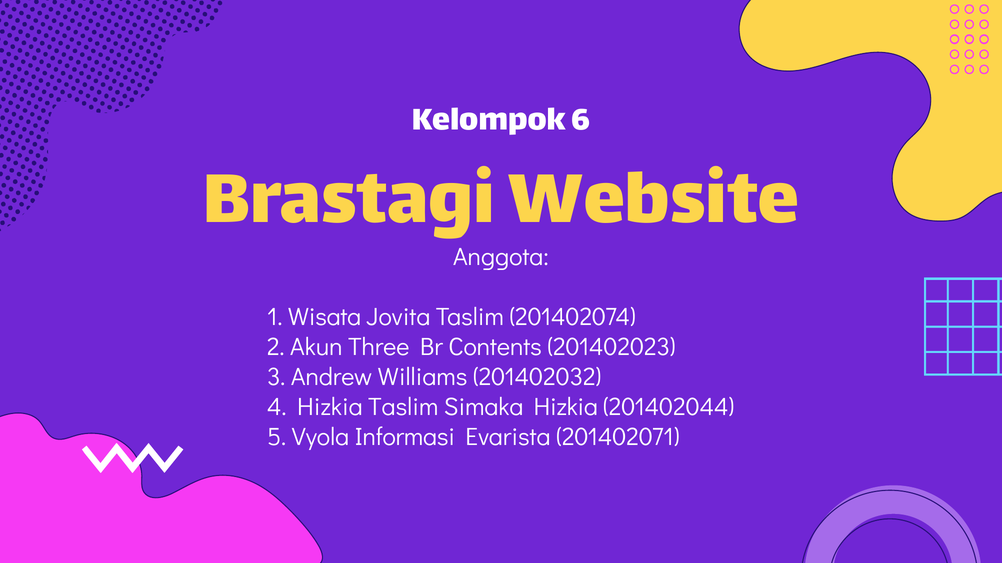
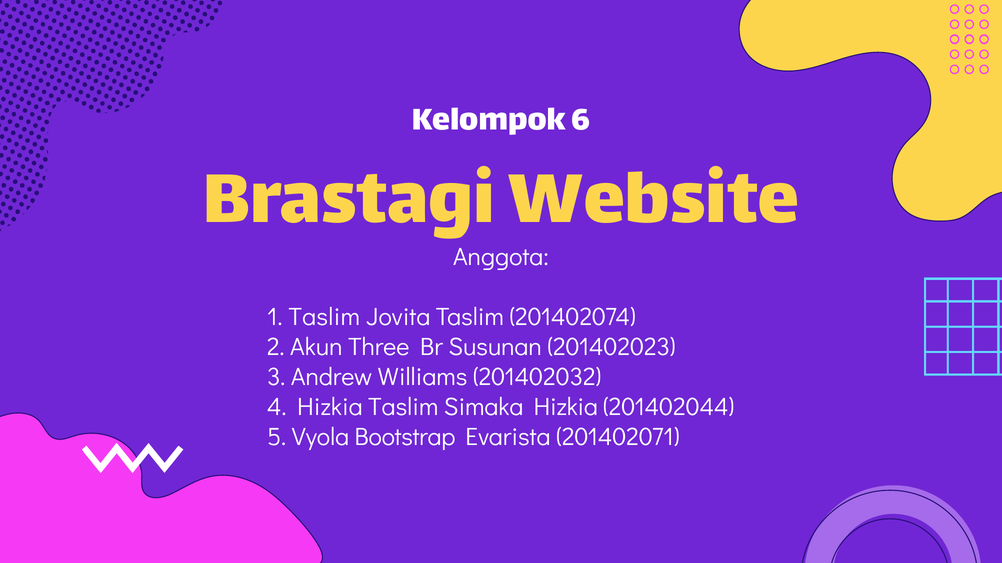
1 Wisata: Wisata -> Taslim
Contents: Contents -> Susunan
Informasi: Informasi -> Bootstrap
